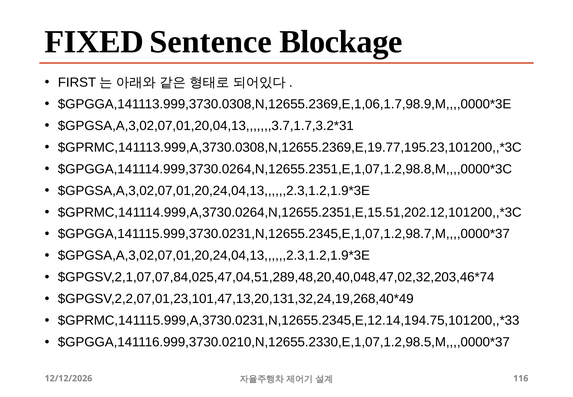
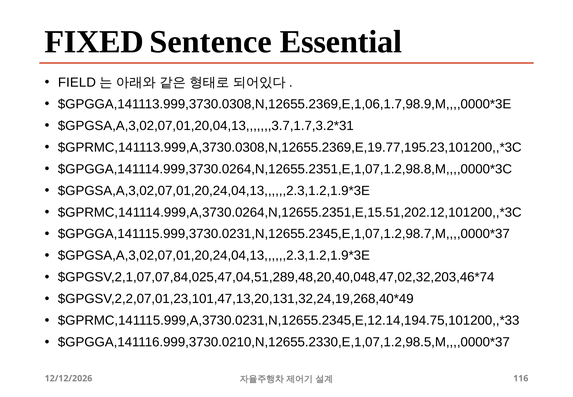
Blockage: Blockage -> Essential
FIRST: FIRST -> FIELD
